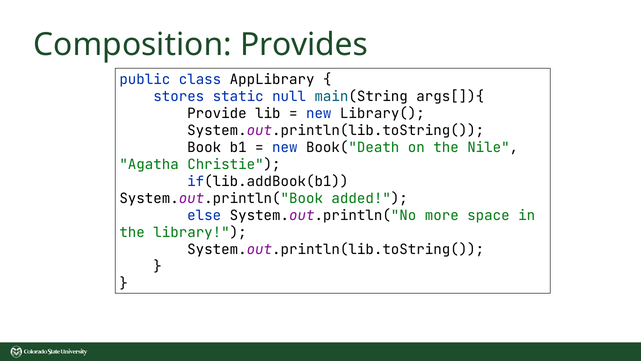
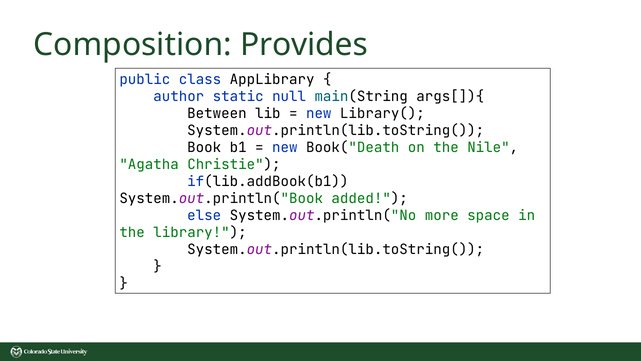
stores: stores -> author
Provide: Provide -> Between
